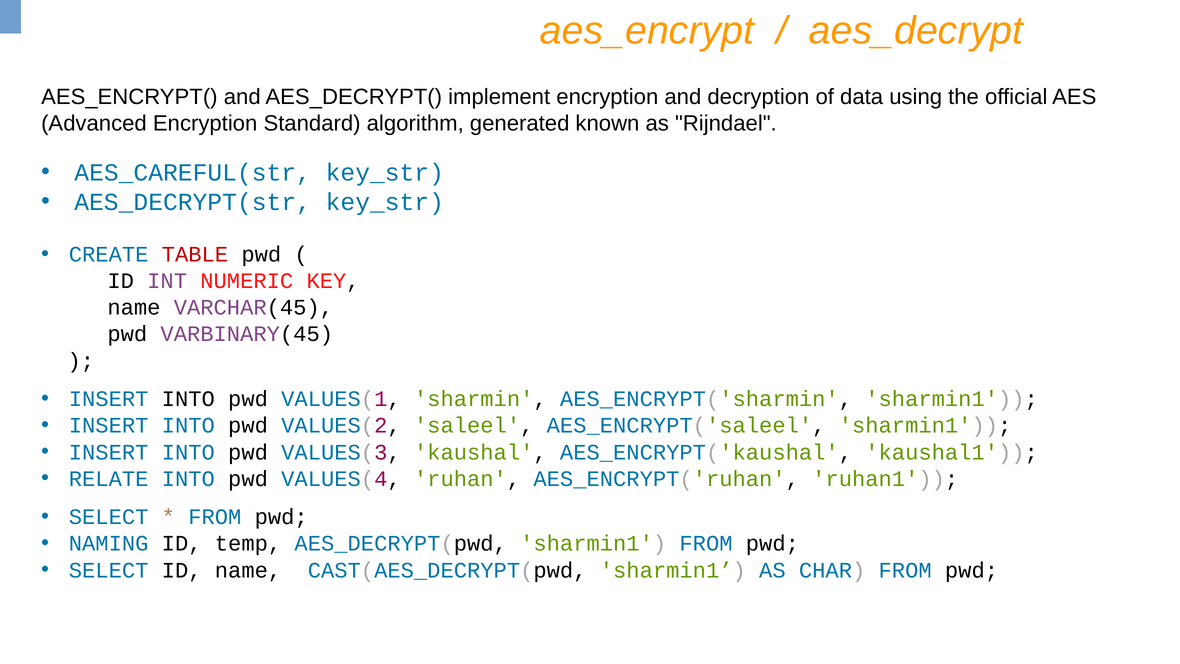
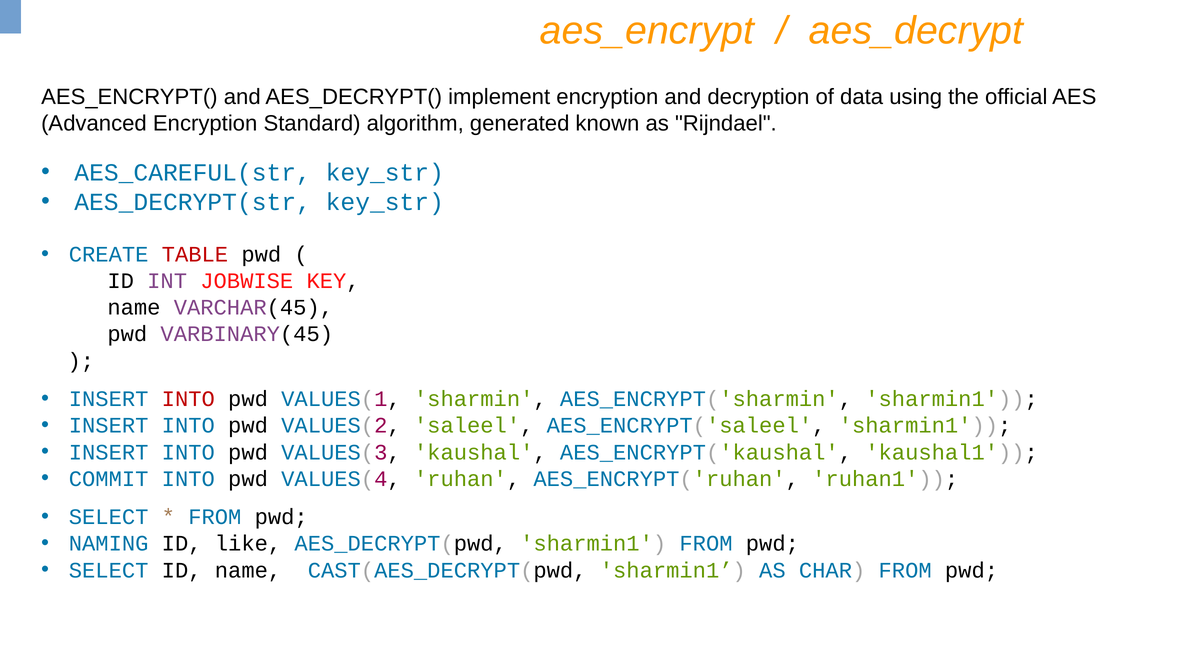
NUMERIC: NUMERIC -> JOBWISE
INTO at (188, 399) colour: black -> red
RELATE: RELATE -> COMMIT
temp: temp -> like
